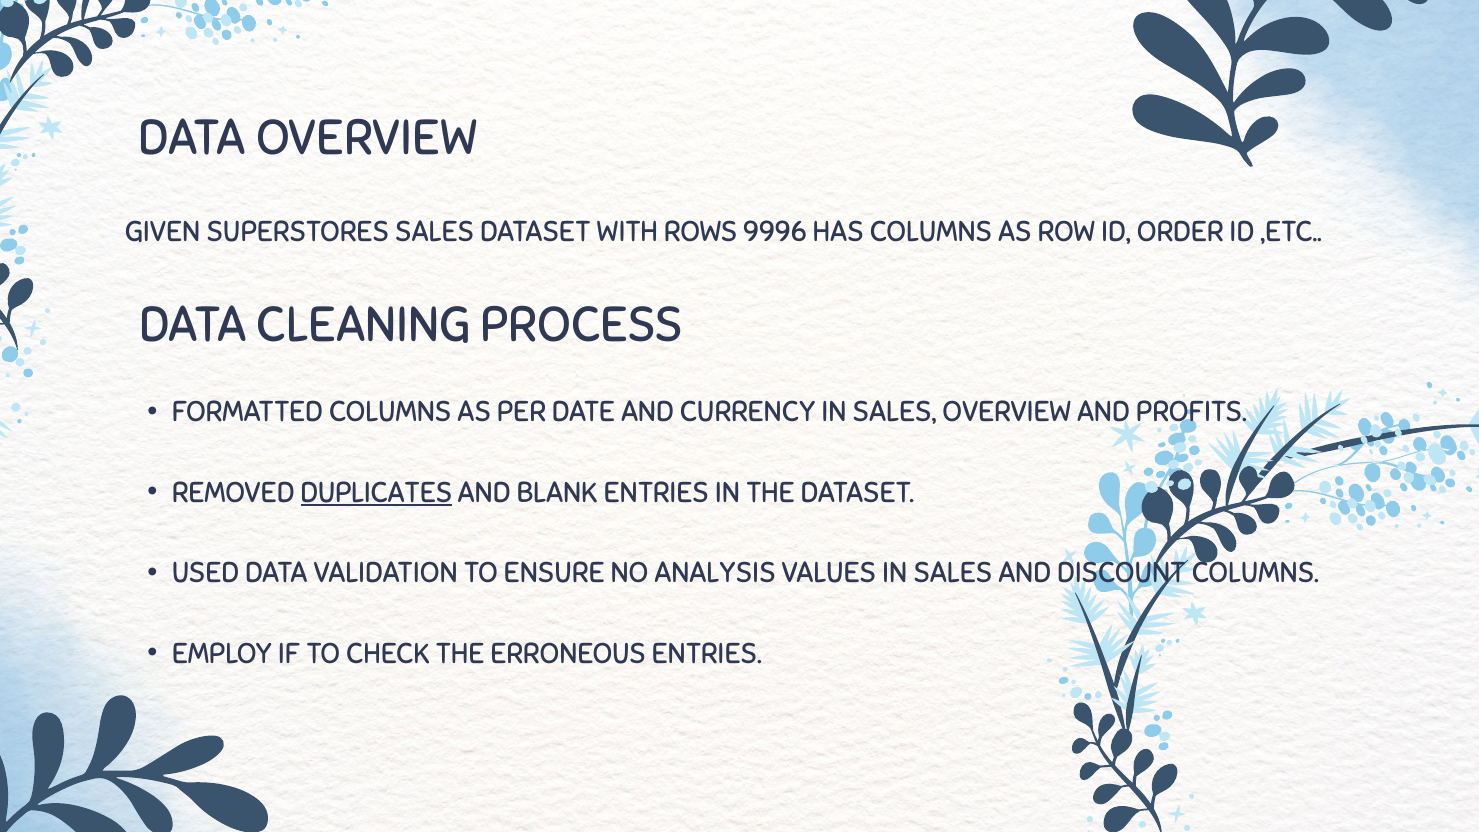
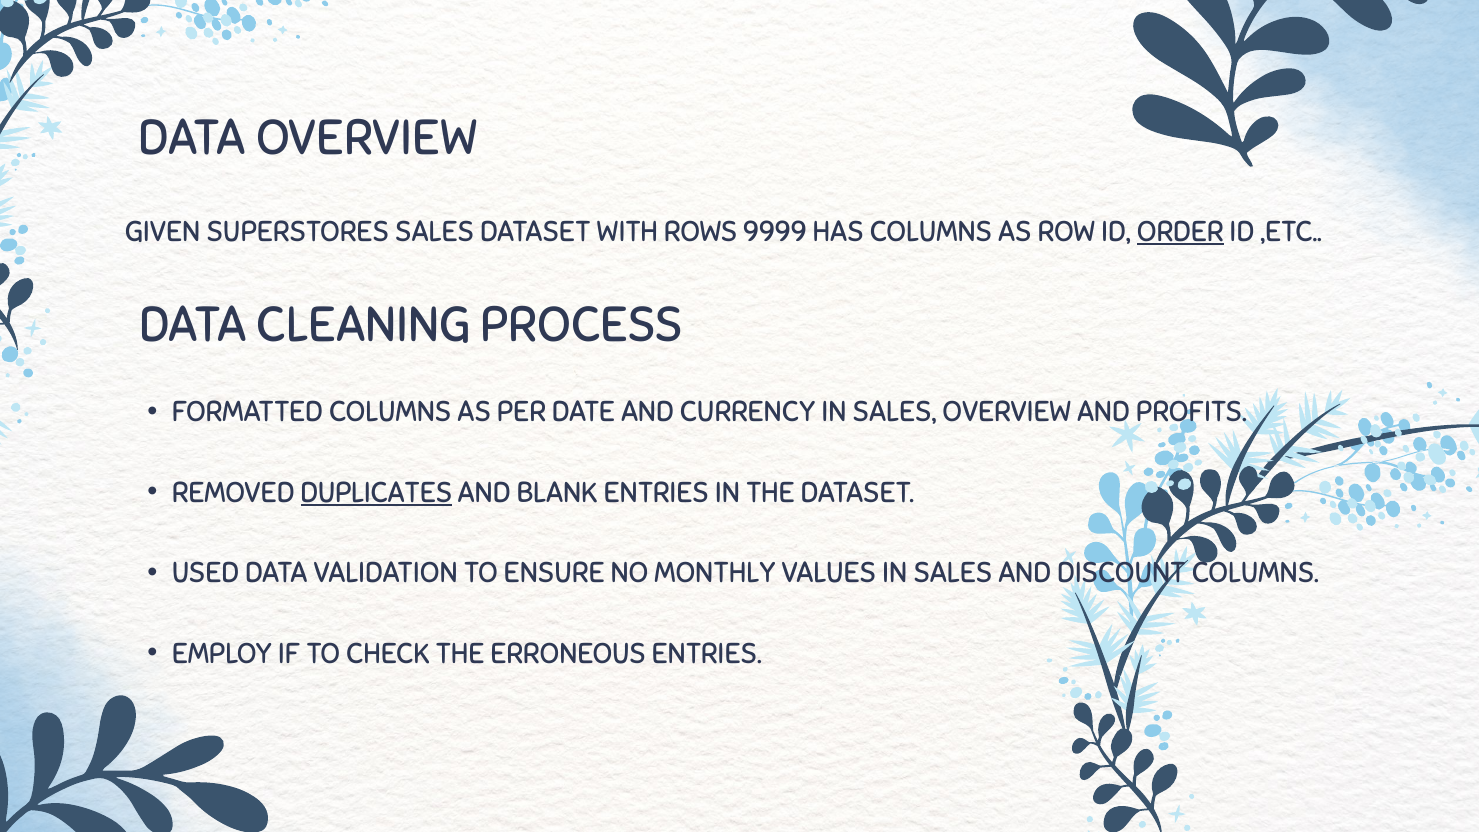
9996: 9996 -> 9999
ORDER underline: none -> present
ANALYSIS: ANALYSIS -> MONTHLY
